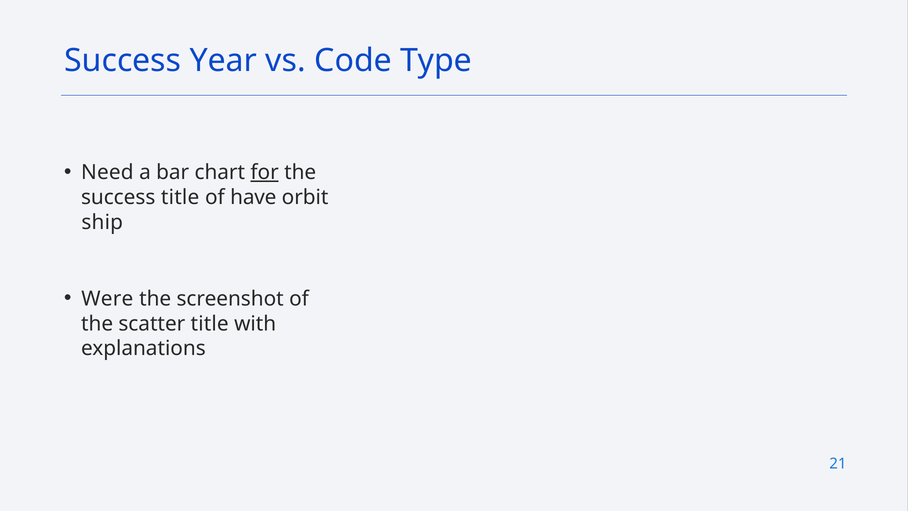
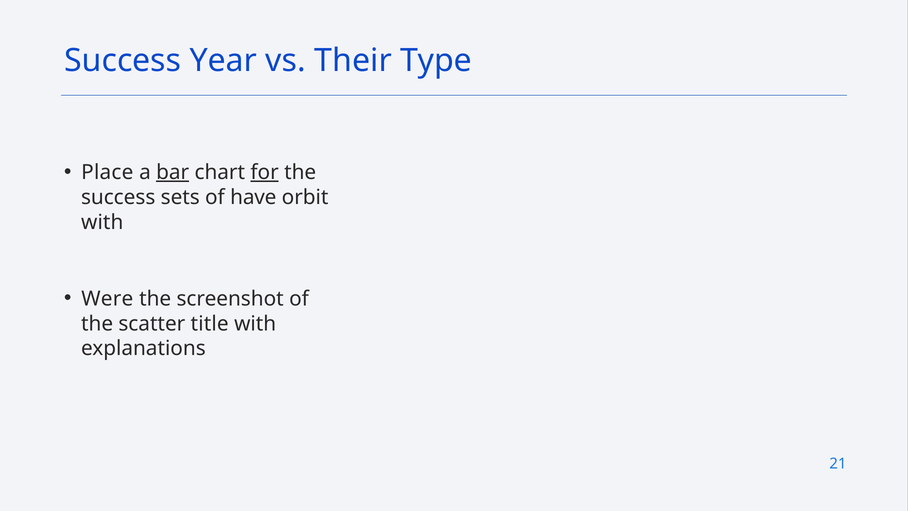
Code: Code -> Their
Need: Need -> Place
bar underline: none -> present
success title: title -> sets
ship at (102, 222): ship -> with
